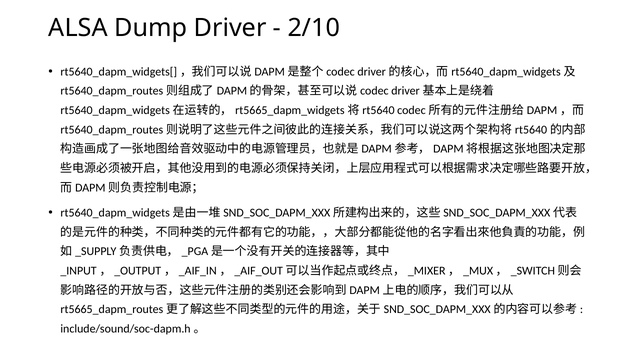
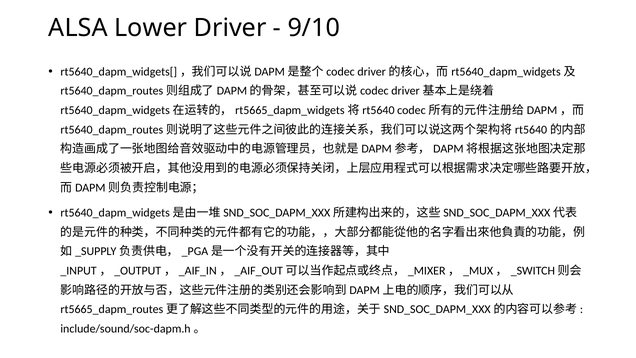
Dump: Dump -> Lower
2/10: 2/10 -> 9/10
